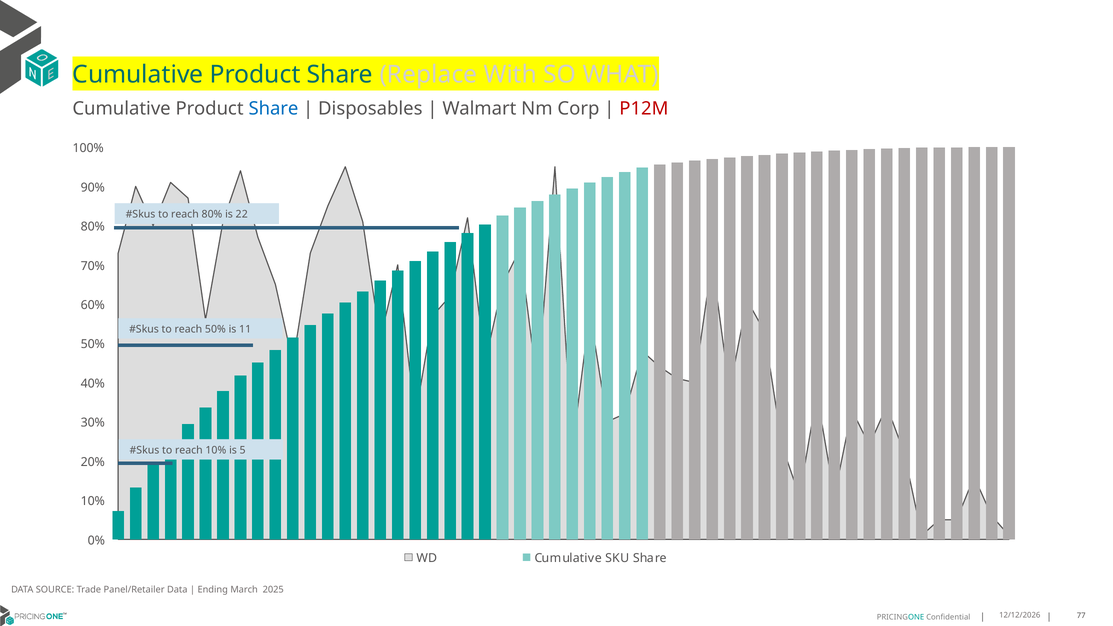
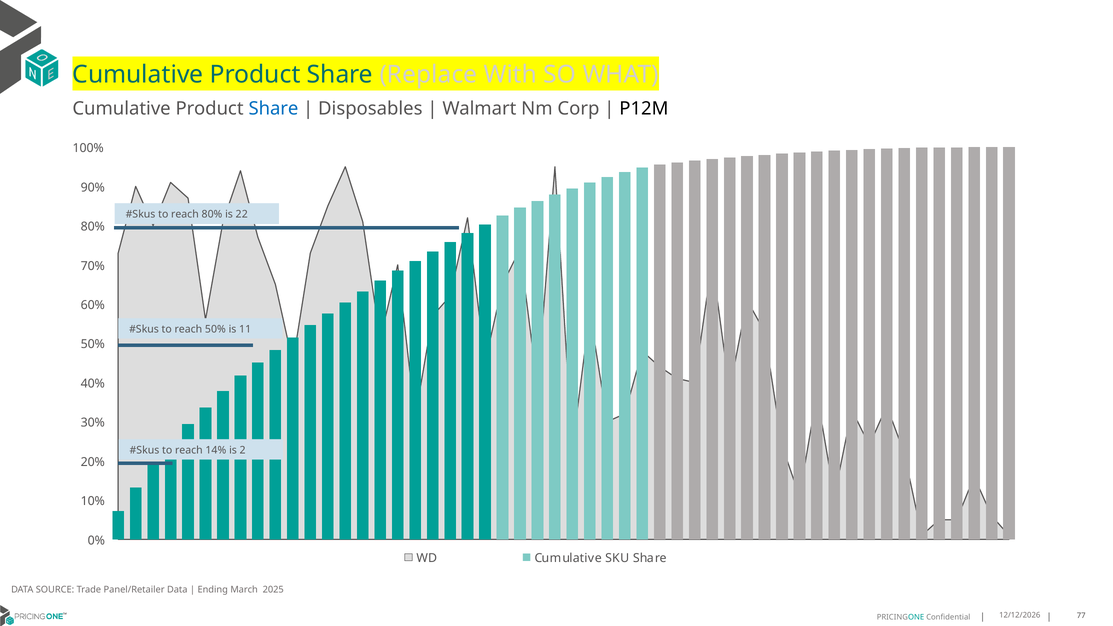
P12M colour: red -> black
reach 10%: 10% -> 14%
5: 5 -> 2
